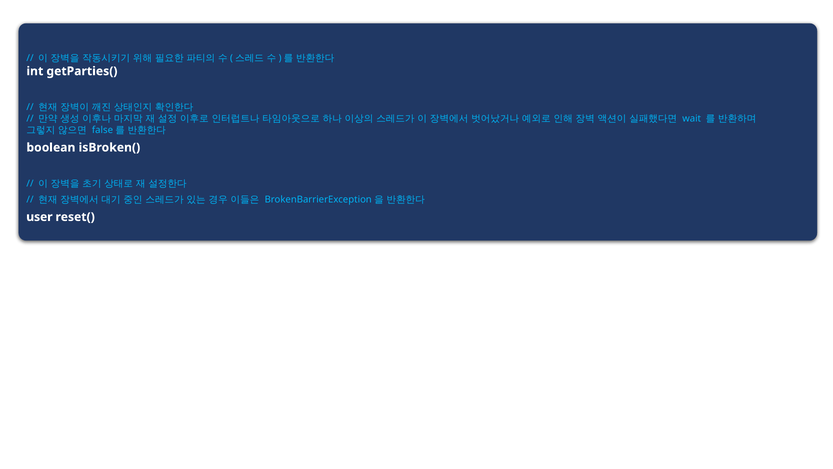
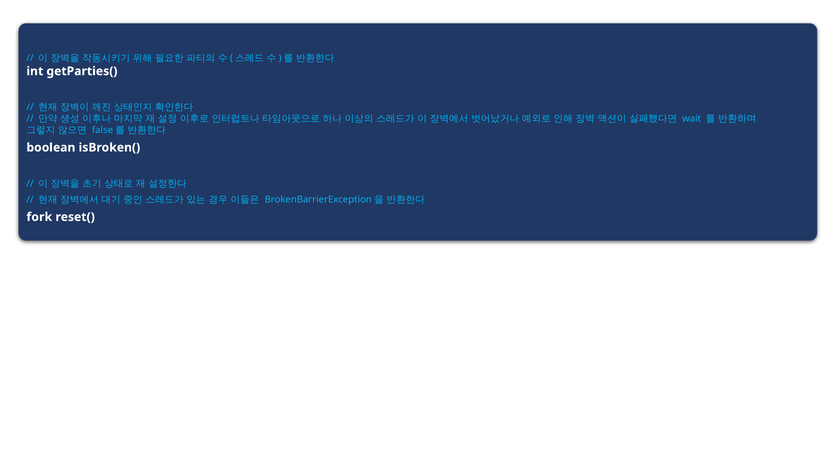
user: user -> fork
